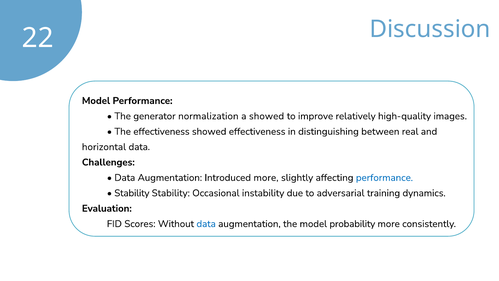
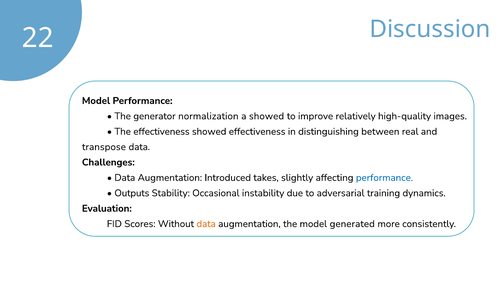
horizontal: horizontal -> transpose
Introduced more: more -> takes
Stability at (132, 193): Stability -> Outputs
data at (206, 224) colour: blue -> orange
probability: probability -> generated
